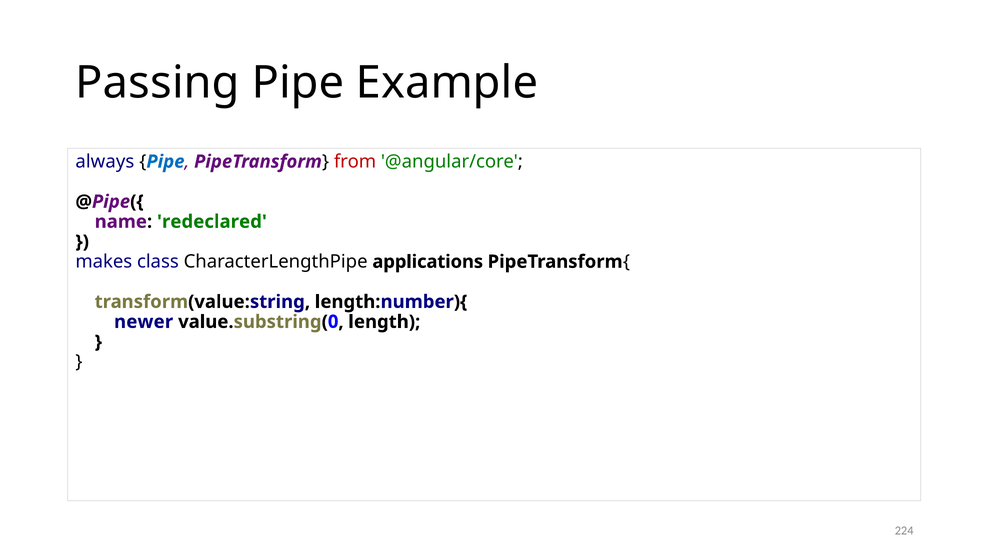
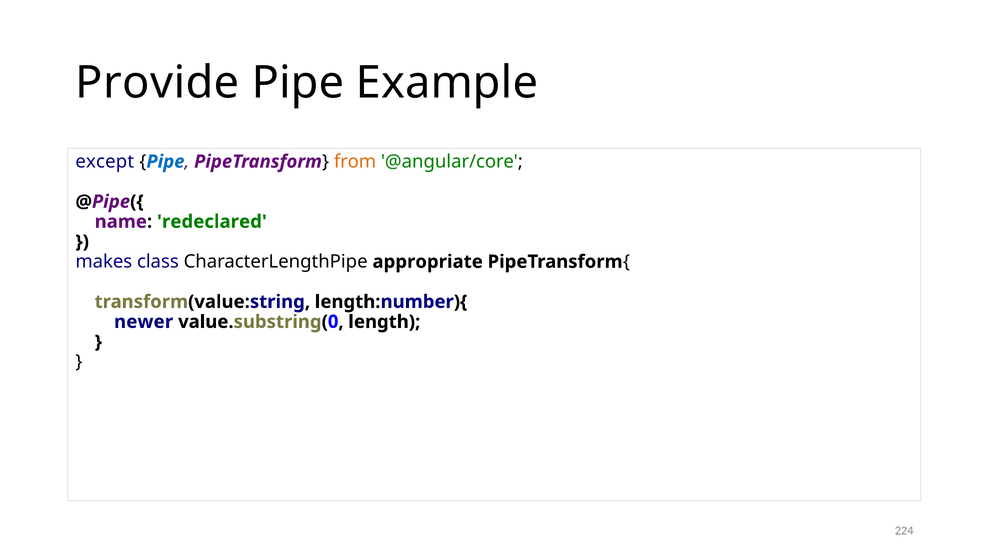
Passing: Passing -> Provide
always: always -> except
from colour: red -> orange
applications: applications -> appropriate
